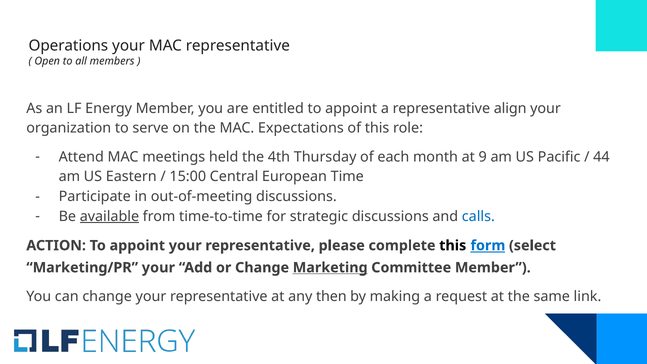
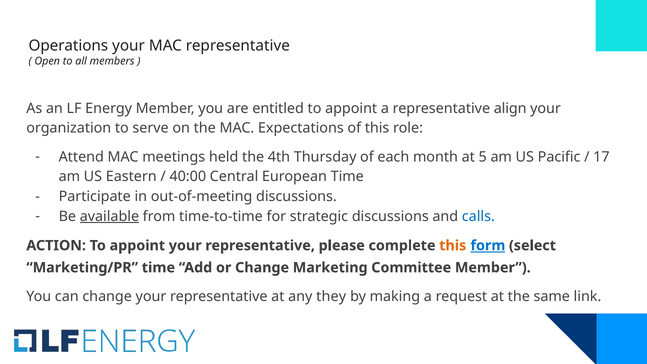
9: 9 -> 5
44: 44 -> 17
15:00: 15:00 -> 40:00
this at (453, 246) colour: black -> orange
Marketing/PR your: your -> time
Marketing underline: present -> none
then: then -> they
